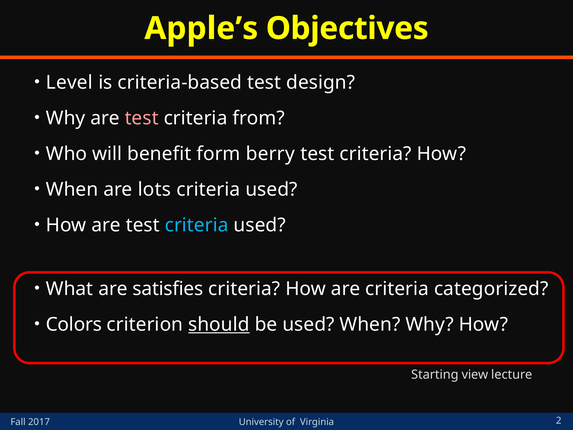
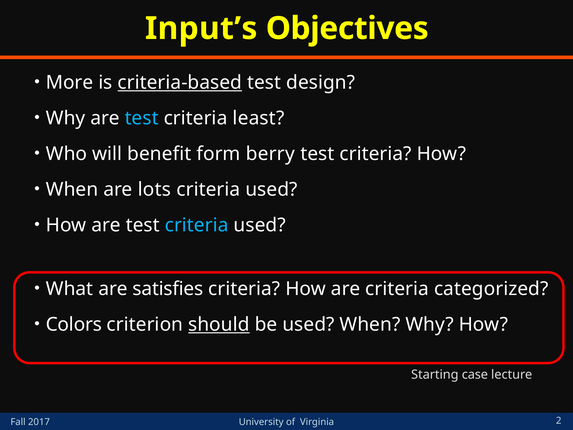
Apple’s: Apple’s -> Input’s
Level: Level -> More
criteria-based underline: none -> present
test at (142, 118) colour: pink -> light blue
from: from -> least
view: view -> case
